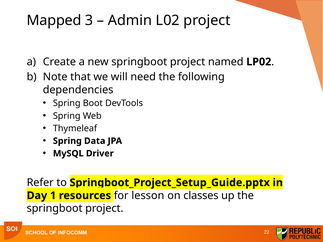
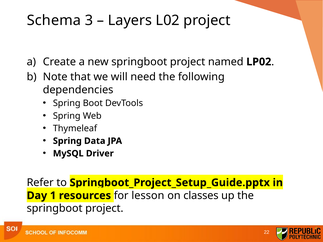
Mapped: Mapped -> Schema
Admin: Admin -> Layers
